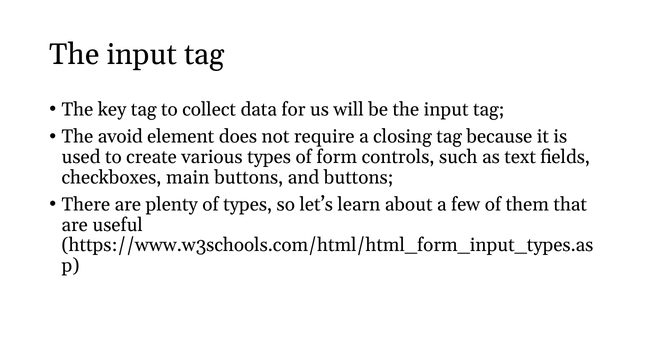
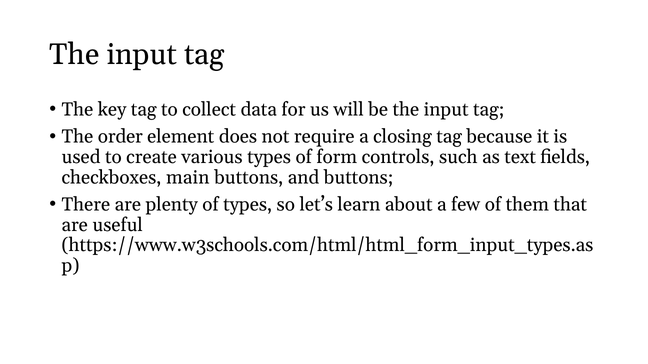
avoid: avoid -> order
